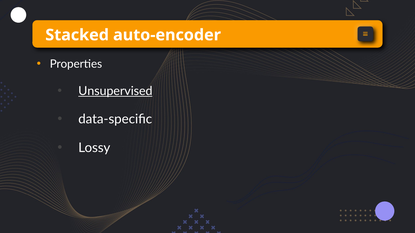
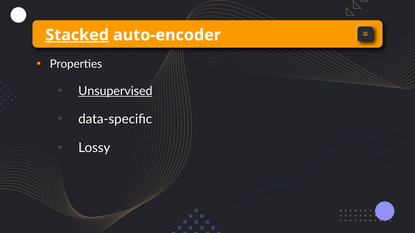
Stacked underline: none -> present
